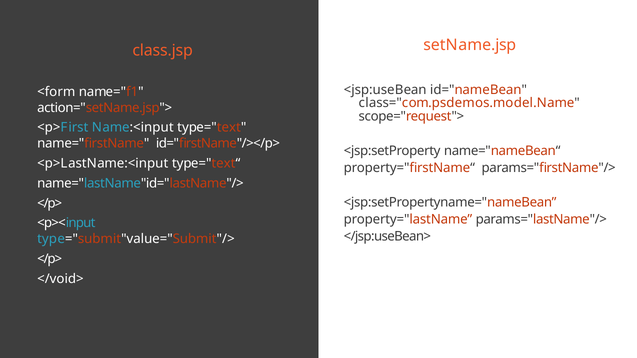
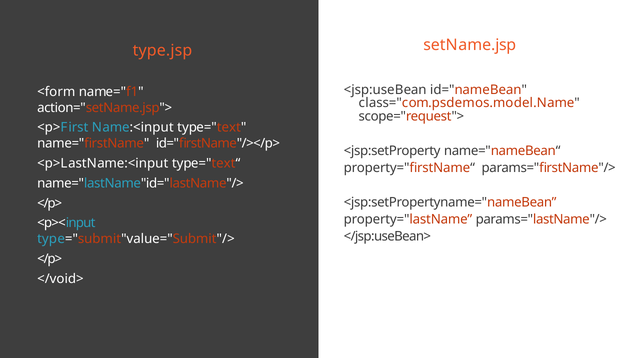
class.jsp: class.jsp -> type.jsp
